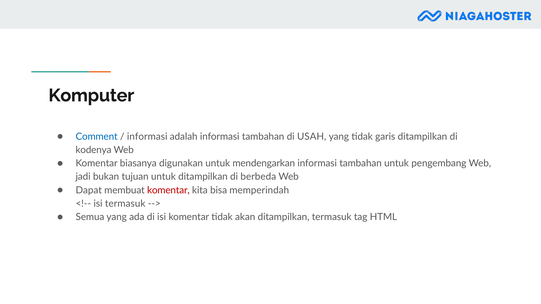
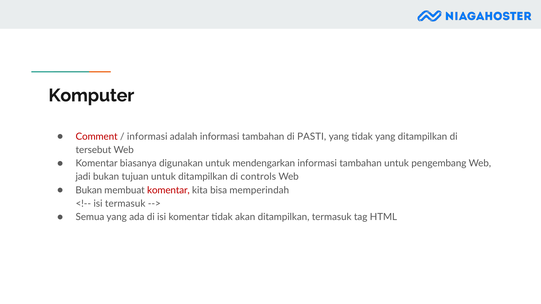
Comment colour: blue -> red
USAH: USAH -> PASTI
tidak garis: garis -> yang
kodenya: kodenya -> tersebut
berbeda: berbeda -> controls
Dapat at (89, 190): Dapat -> Bukan
